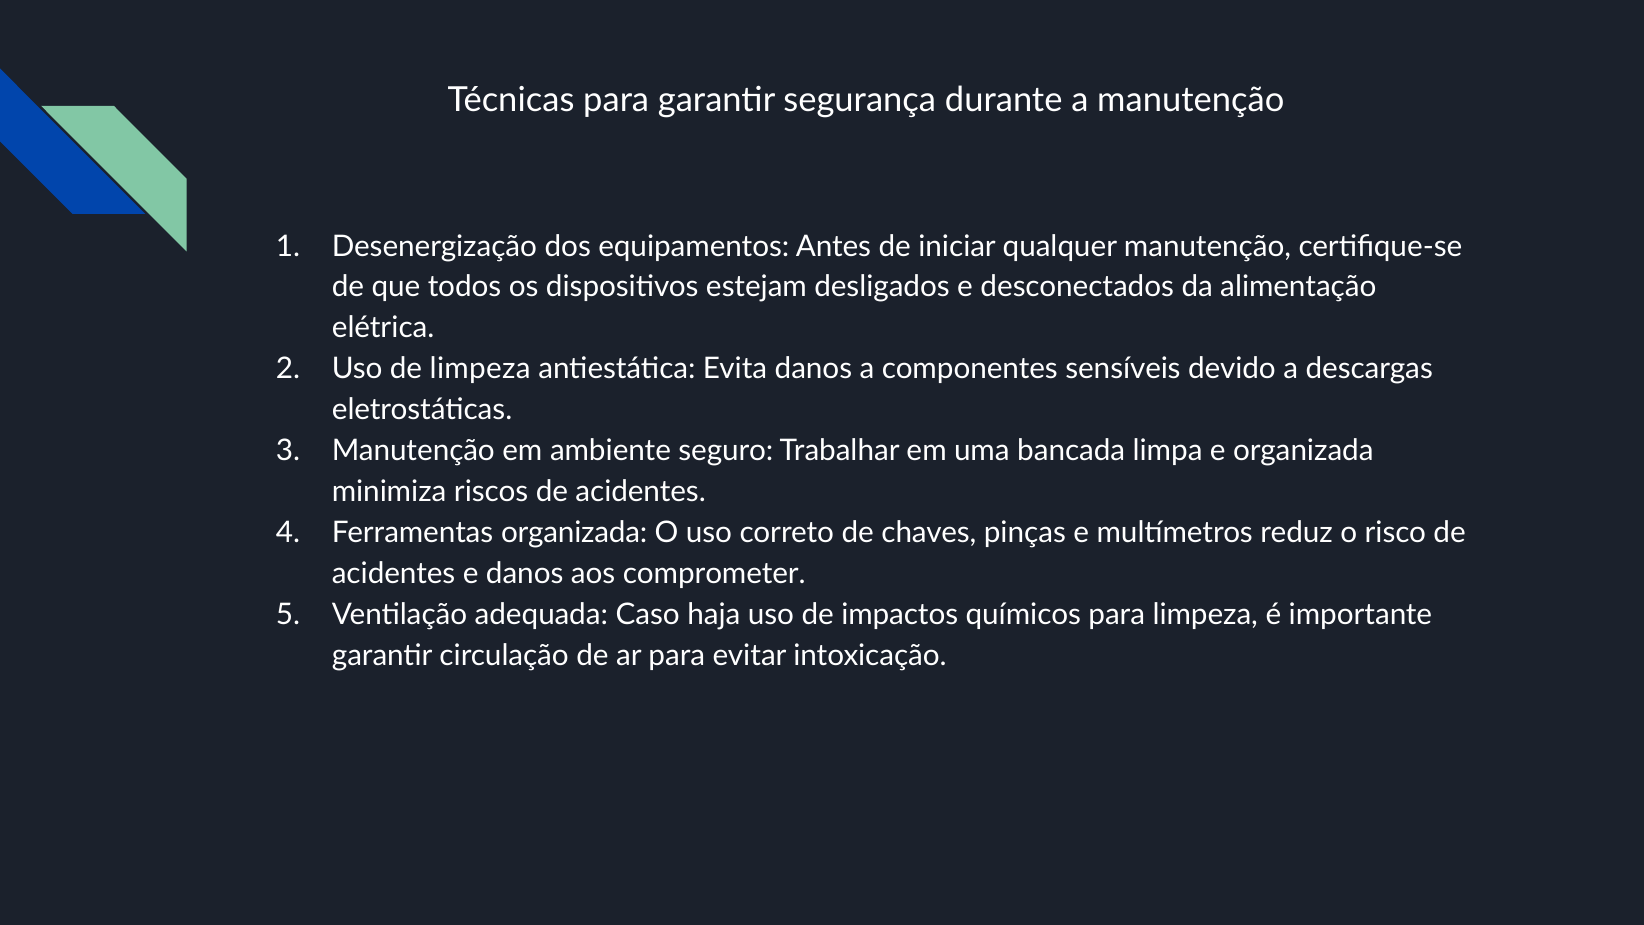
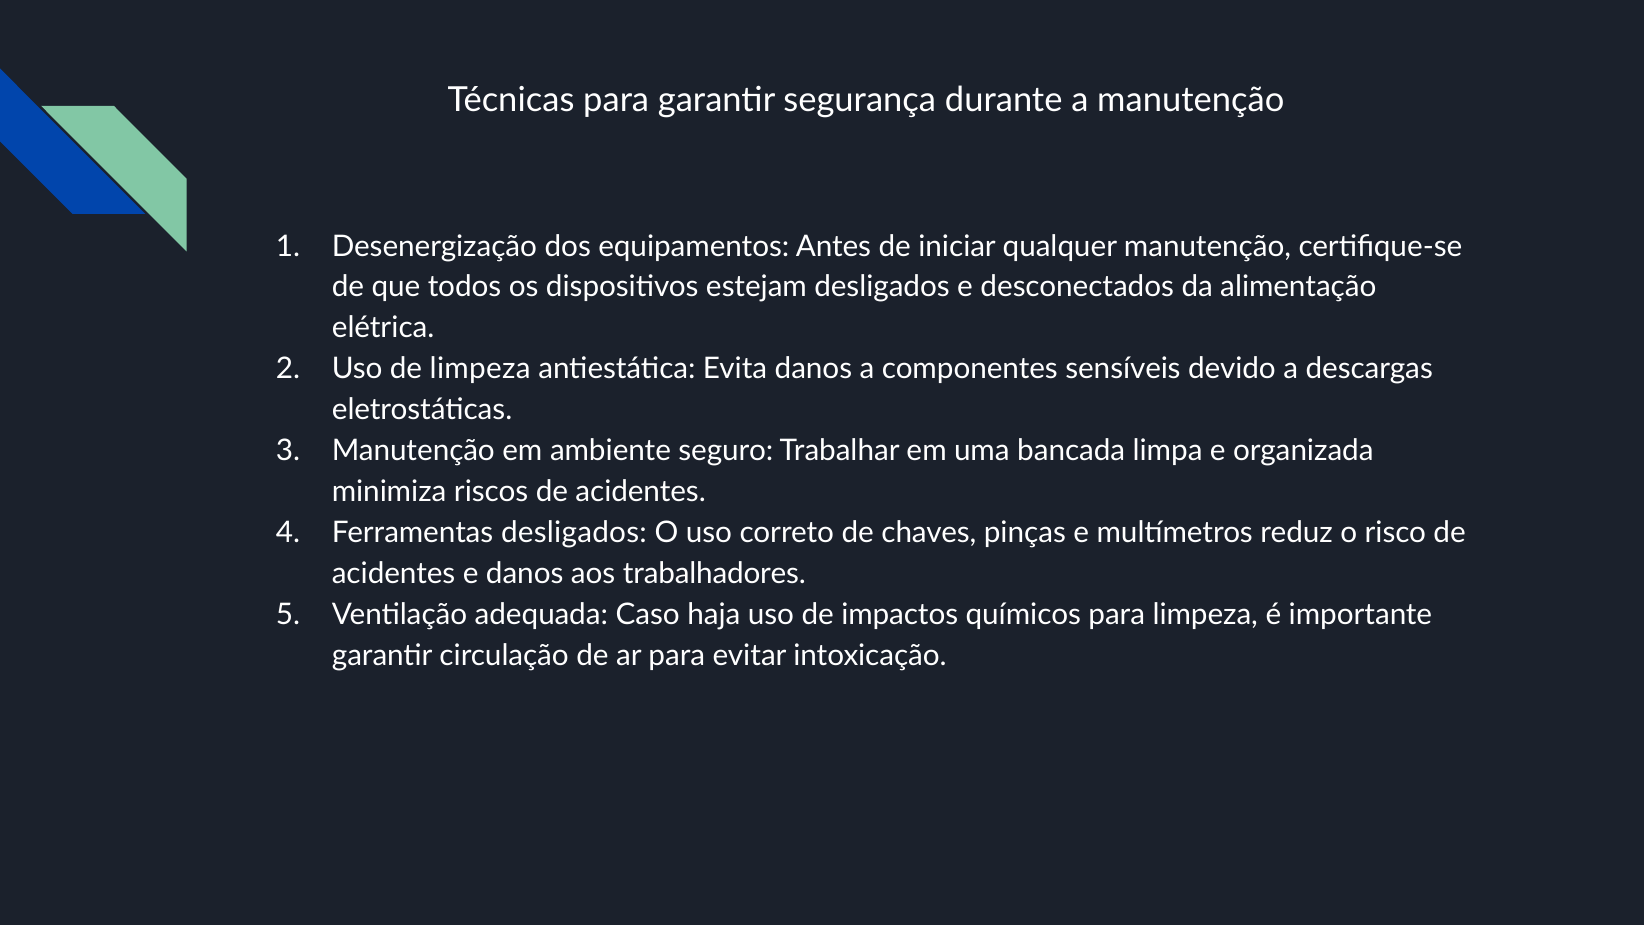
Ferramentas organizada: organizada -> desligados
comprometer: comprometer -> trabalhadores
